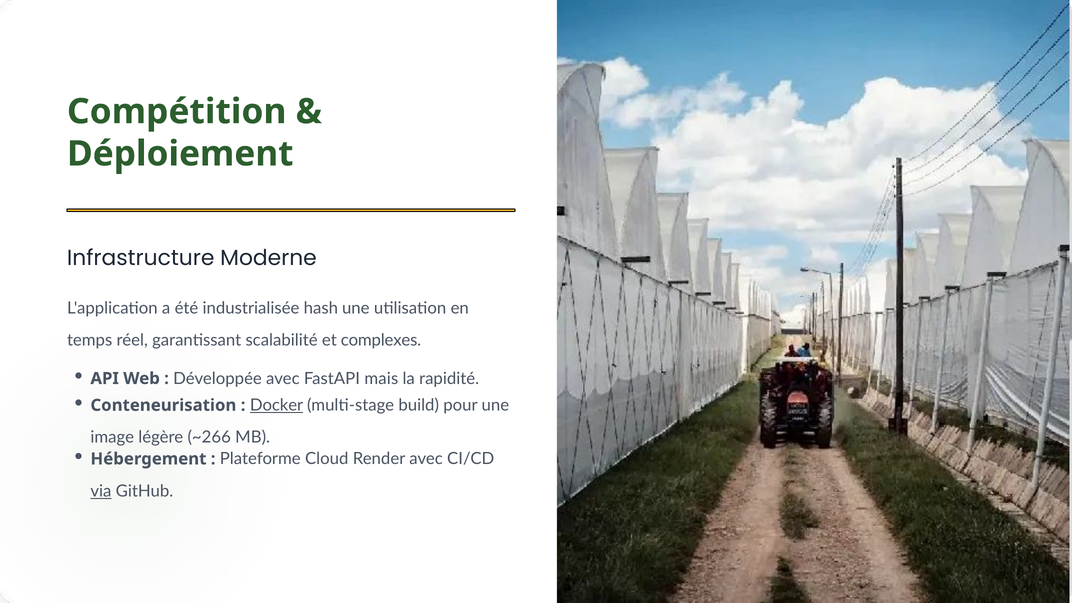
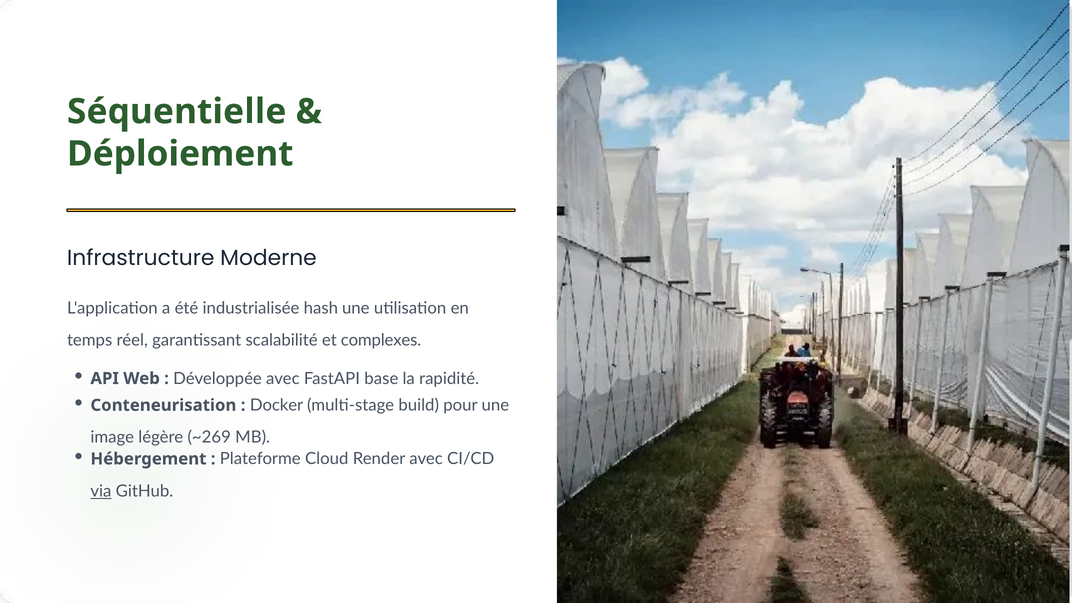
Compétition: Compétition -> Séquentielle
mais: mais -> base
Docker underline: present -> none
~266: ~266 -> ~269
